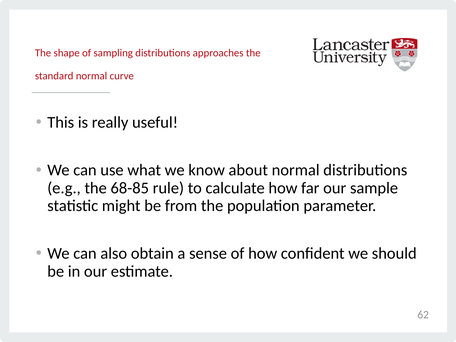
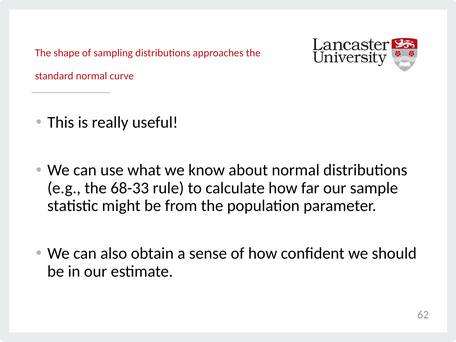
68-85: 68-85 -> 68-33
